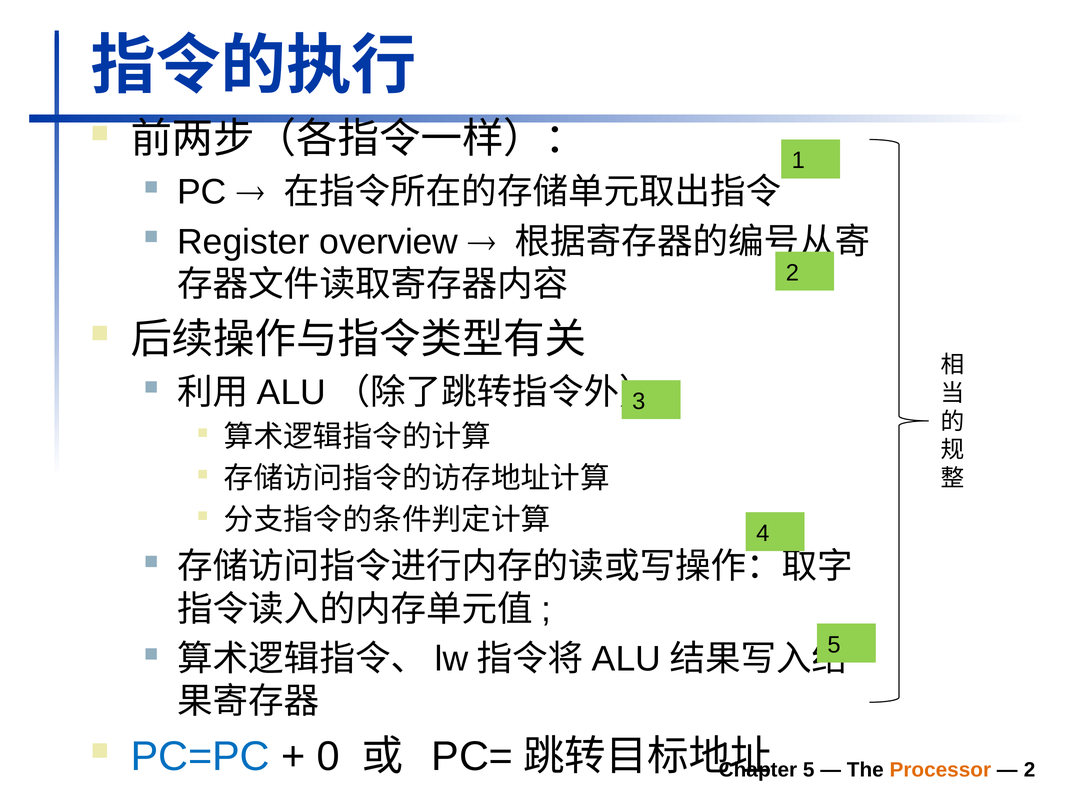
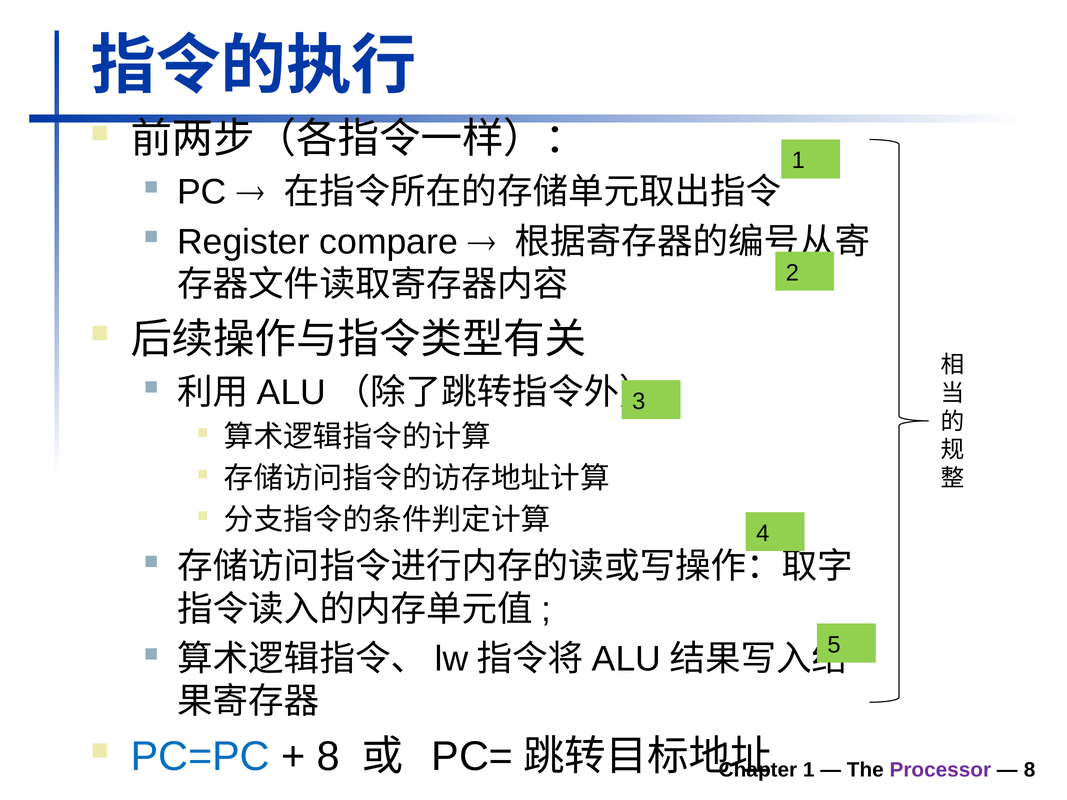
overview: overview -> compare
0 at (328, 757): 0 -> 8
5 at (809, 770): 5 -> 1
Processor colour: orange -> purple
2 at (1030, 770): 2 -> 8
